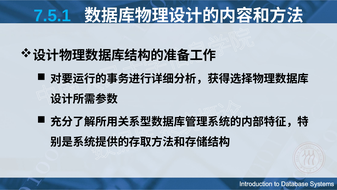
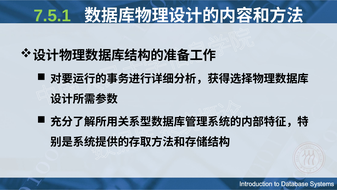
7.5.1 colour: light blue -> light green
